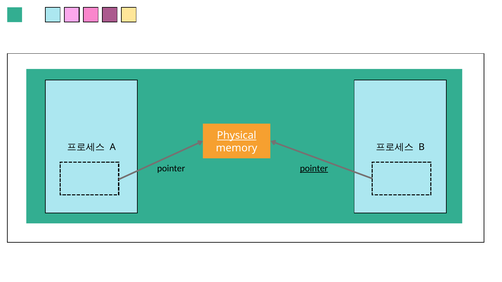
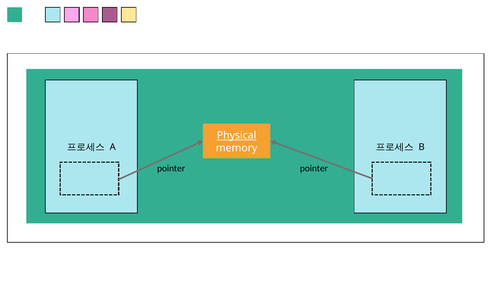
pointer at (314, 169) underline: present -> none
